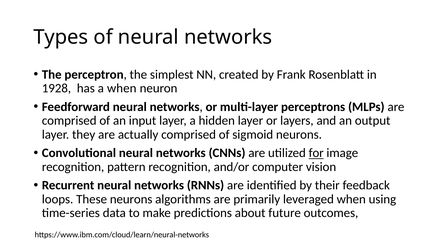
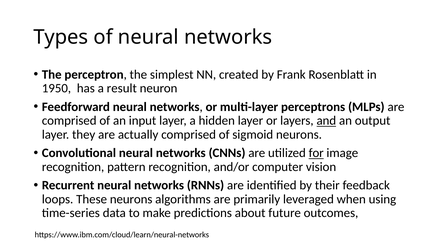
1928: 1928 -> 1950
a when: when -> result
and underline: none -> present
